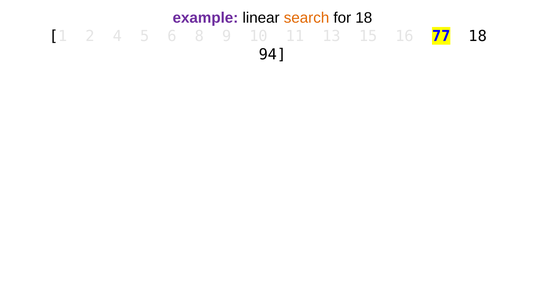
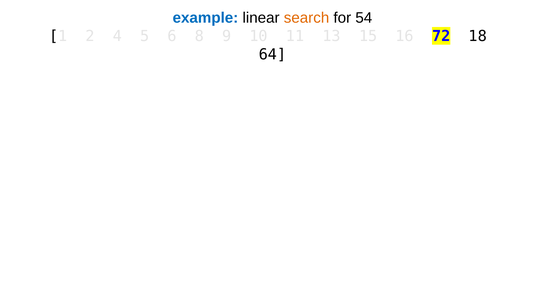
example colour: purple -> blue
for 18: 18 -> 54
77: 77 -> 72
94: 94 -> 64
